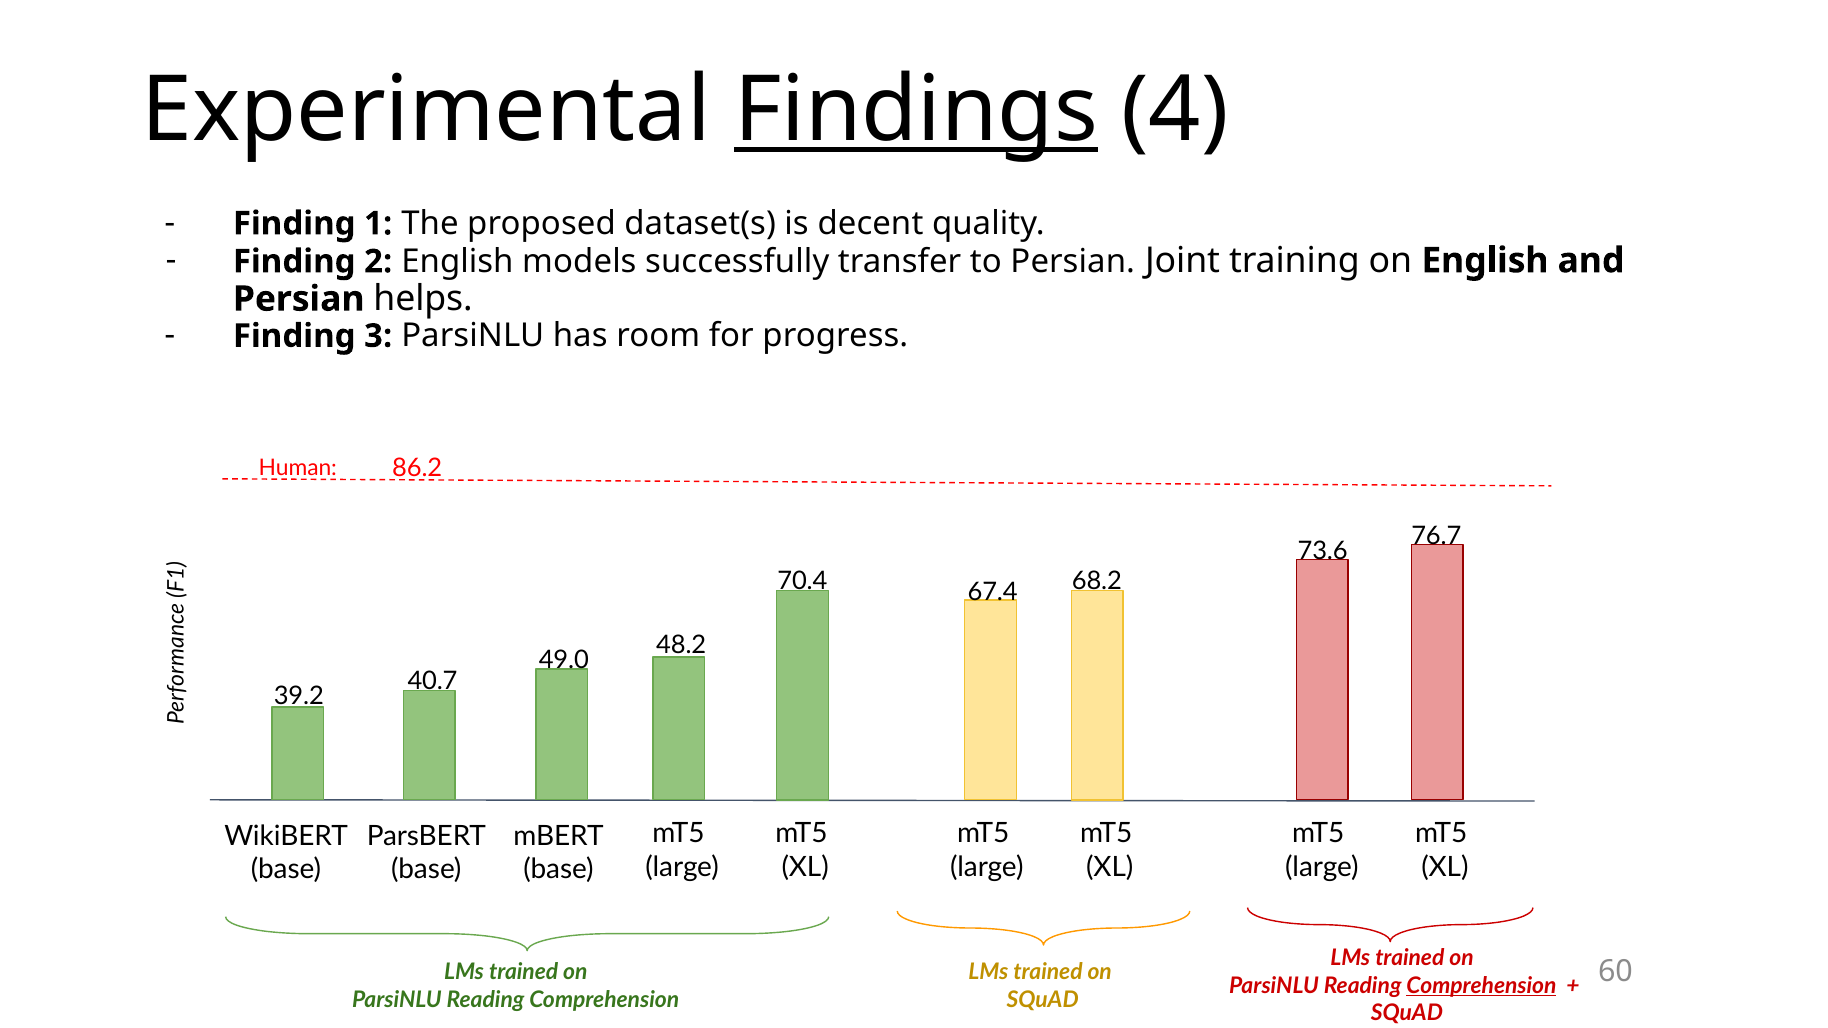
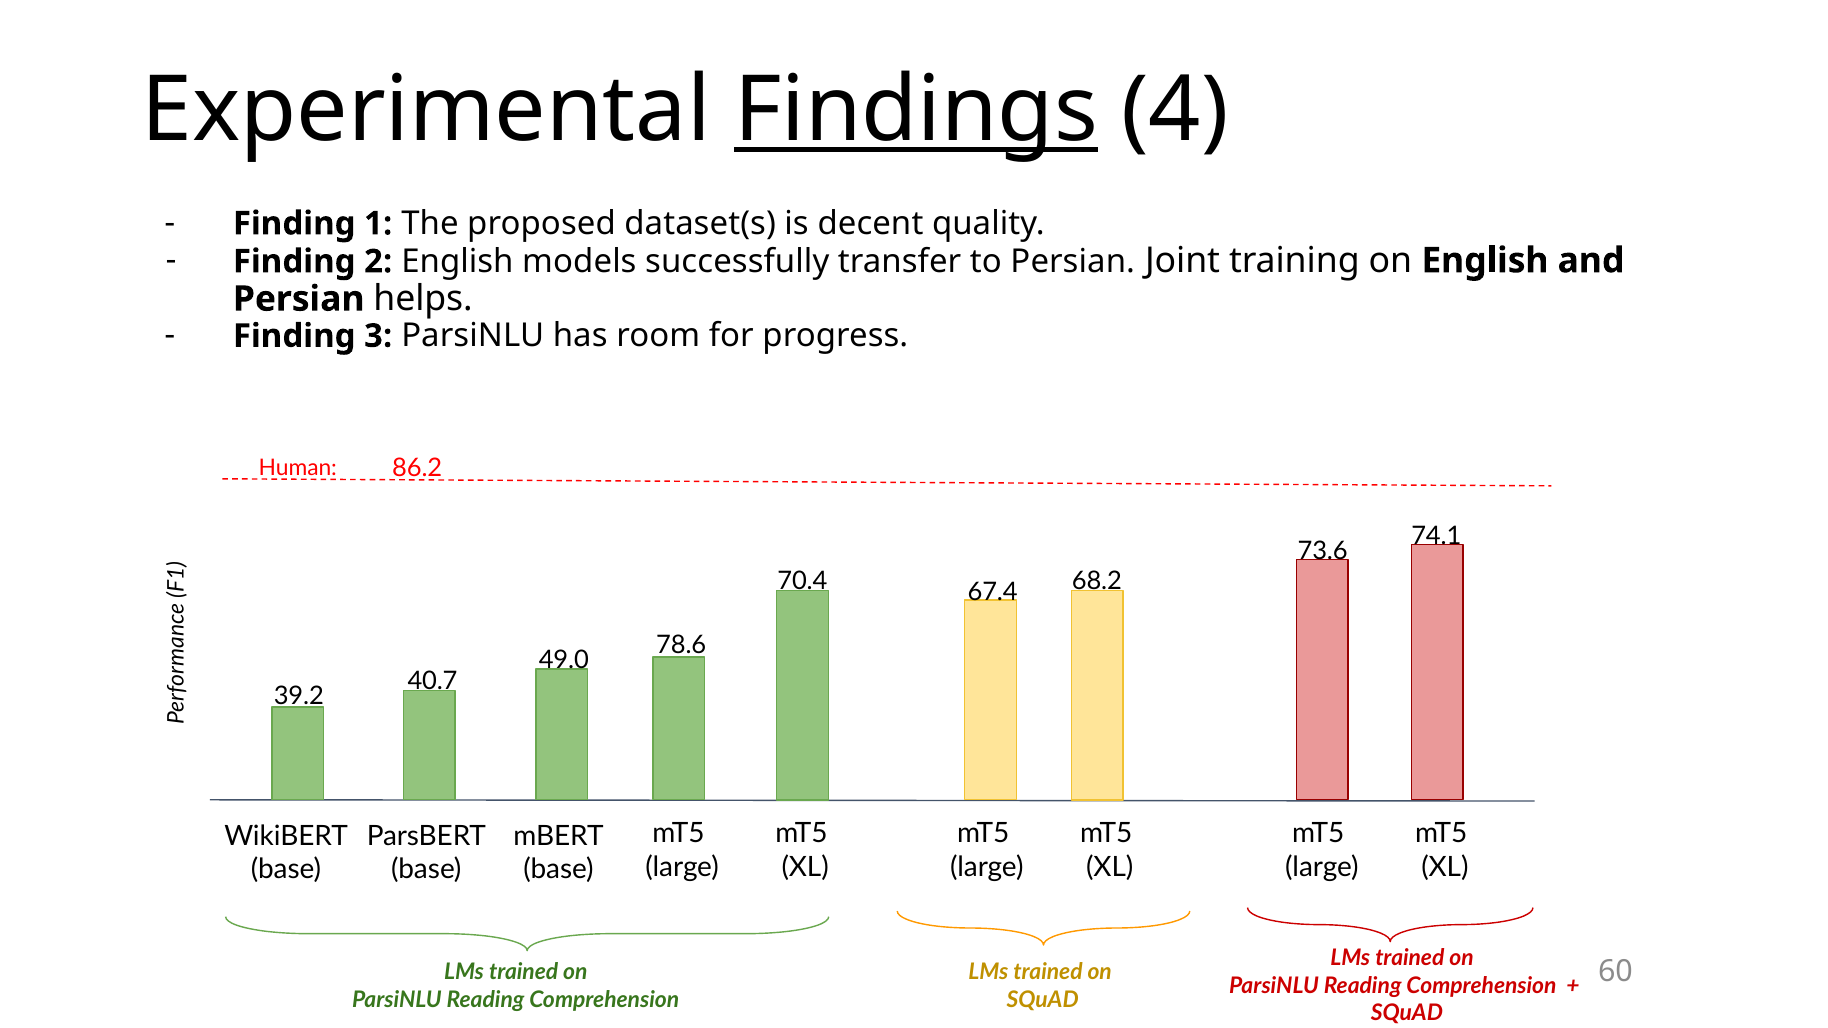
76.7: 76.7 -> 74.1
48.2: 48.2 -> 78.6
Comprehension at (1481, 986) underline: present -> none
